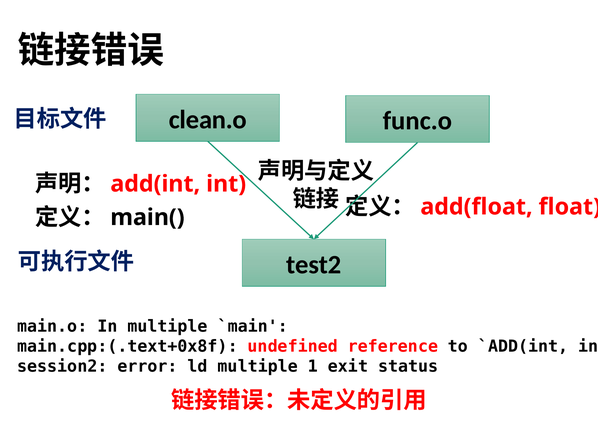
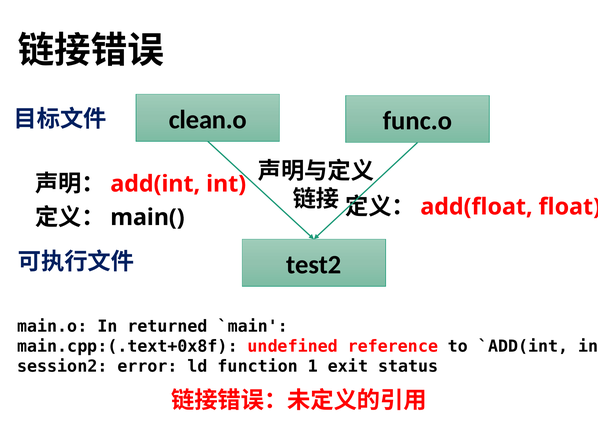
In multiple: multiple -> returned
ld multiple: multiple -> function
